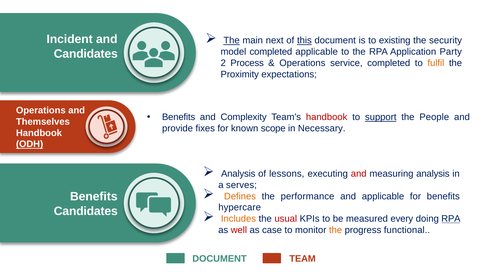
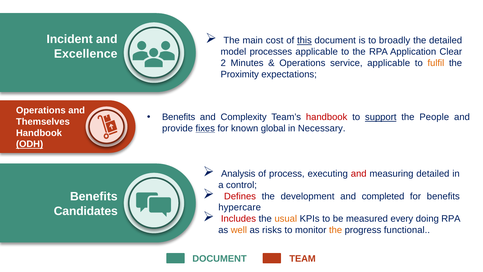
The at (232, 40) underline: present -> none
next: next -> cost
existing: existing -> broadly
the security: security -> detailed
model completed: completed -> processes
Party: Party -> Clear
Candidates at (86, 54): Candidates -> Excellence
Process: Process -> Minutes
service completed: completed -> applicable
fixes underline: none -> present
scope: scope -> global
lessons: lessons -> process
measuring analysis: analysis -> detailed
serves: serves -> control
Defines colour: orange -> red
performance: performance -> development
and applicable: applicable -> completed
Includes colour: orange -> red
usual colour: red -> orange
RPA at (451, 219) underline: present -> none
well colour: red -> orange
case: case -> risks
